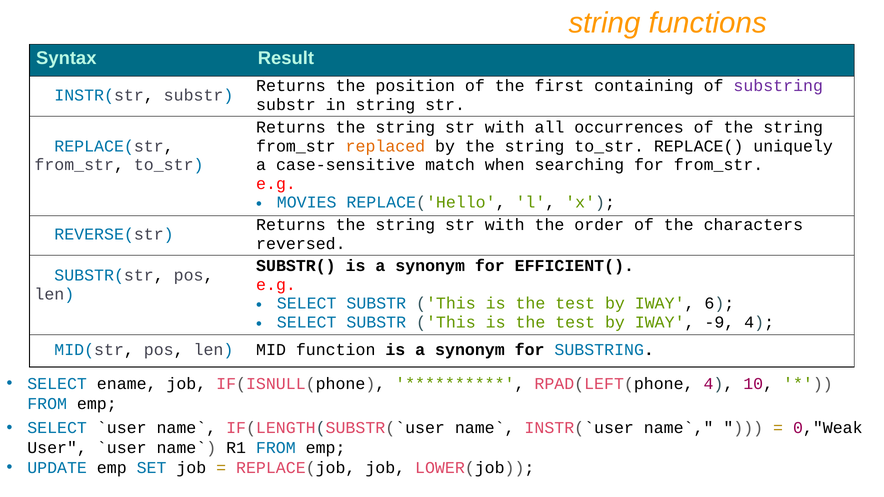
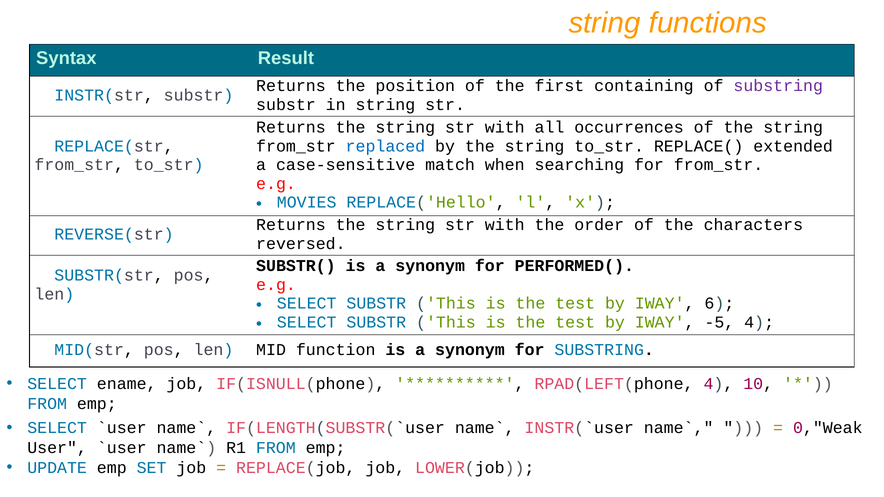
replaced colour: orange -> blue
uniquely: uniquely -> extended
EFFICIENT(: EFFICIENT( -> PERFORMED(
-9: -9 -> -5
